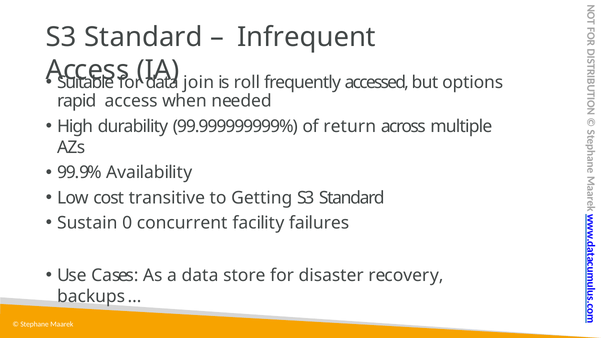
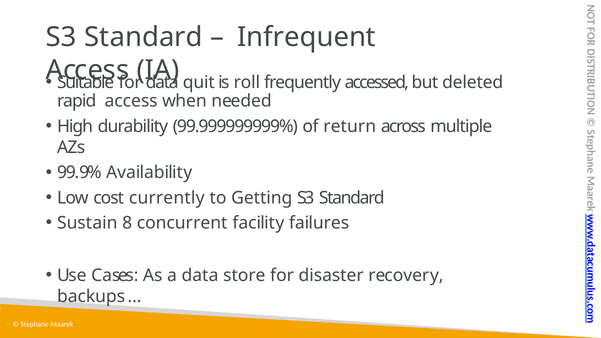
join: join -> quit
options: options -> deleted
transitive: transitive -> currently
0: 0 -> 8
